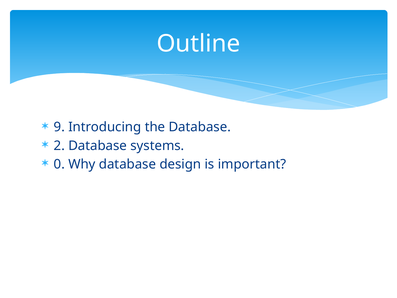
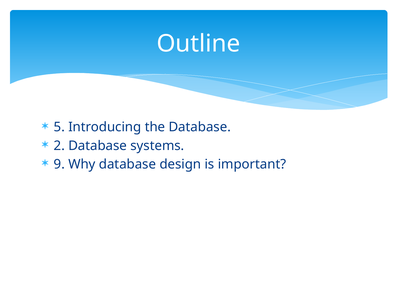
9: 9 -> 5
0: 0 -> 9
